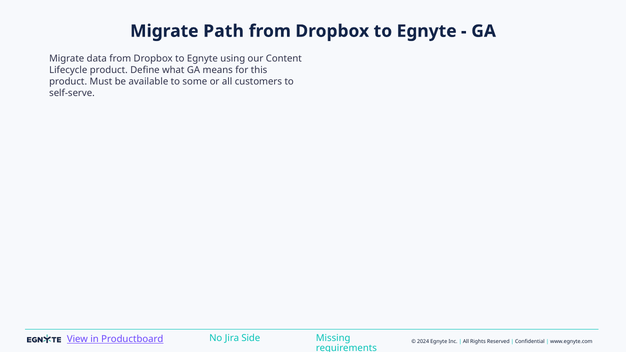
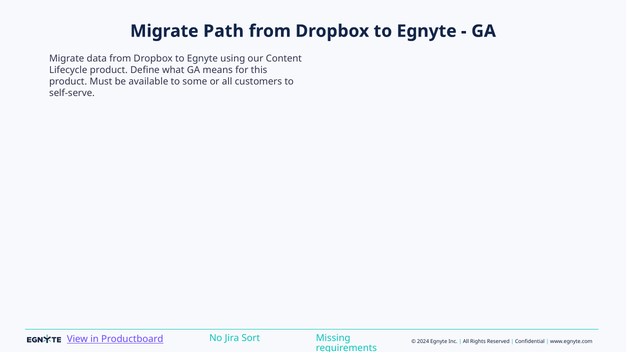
Side: Side -> Sort
